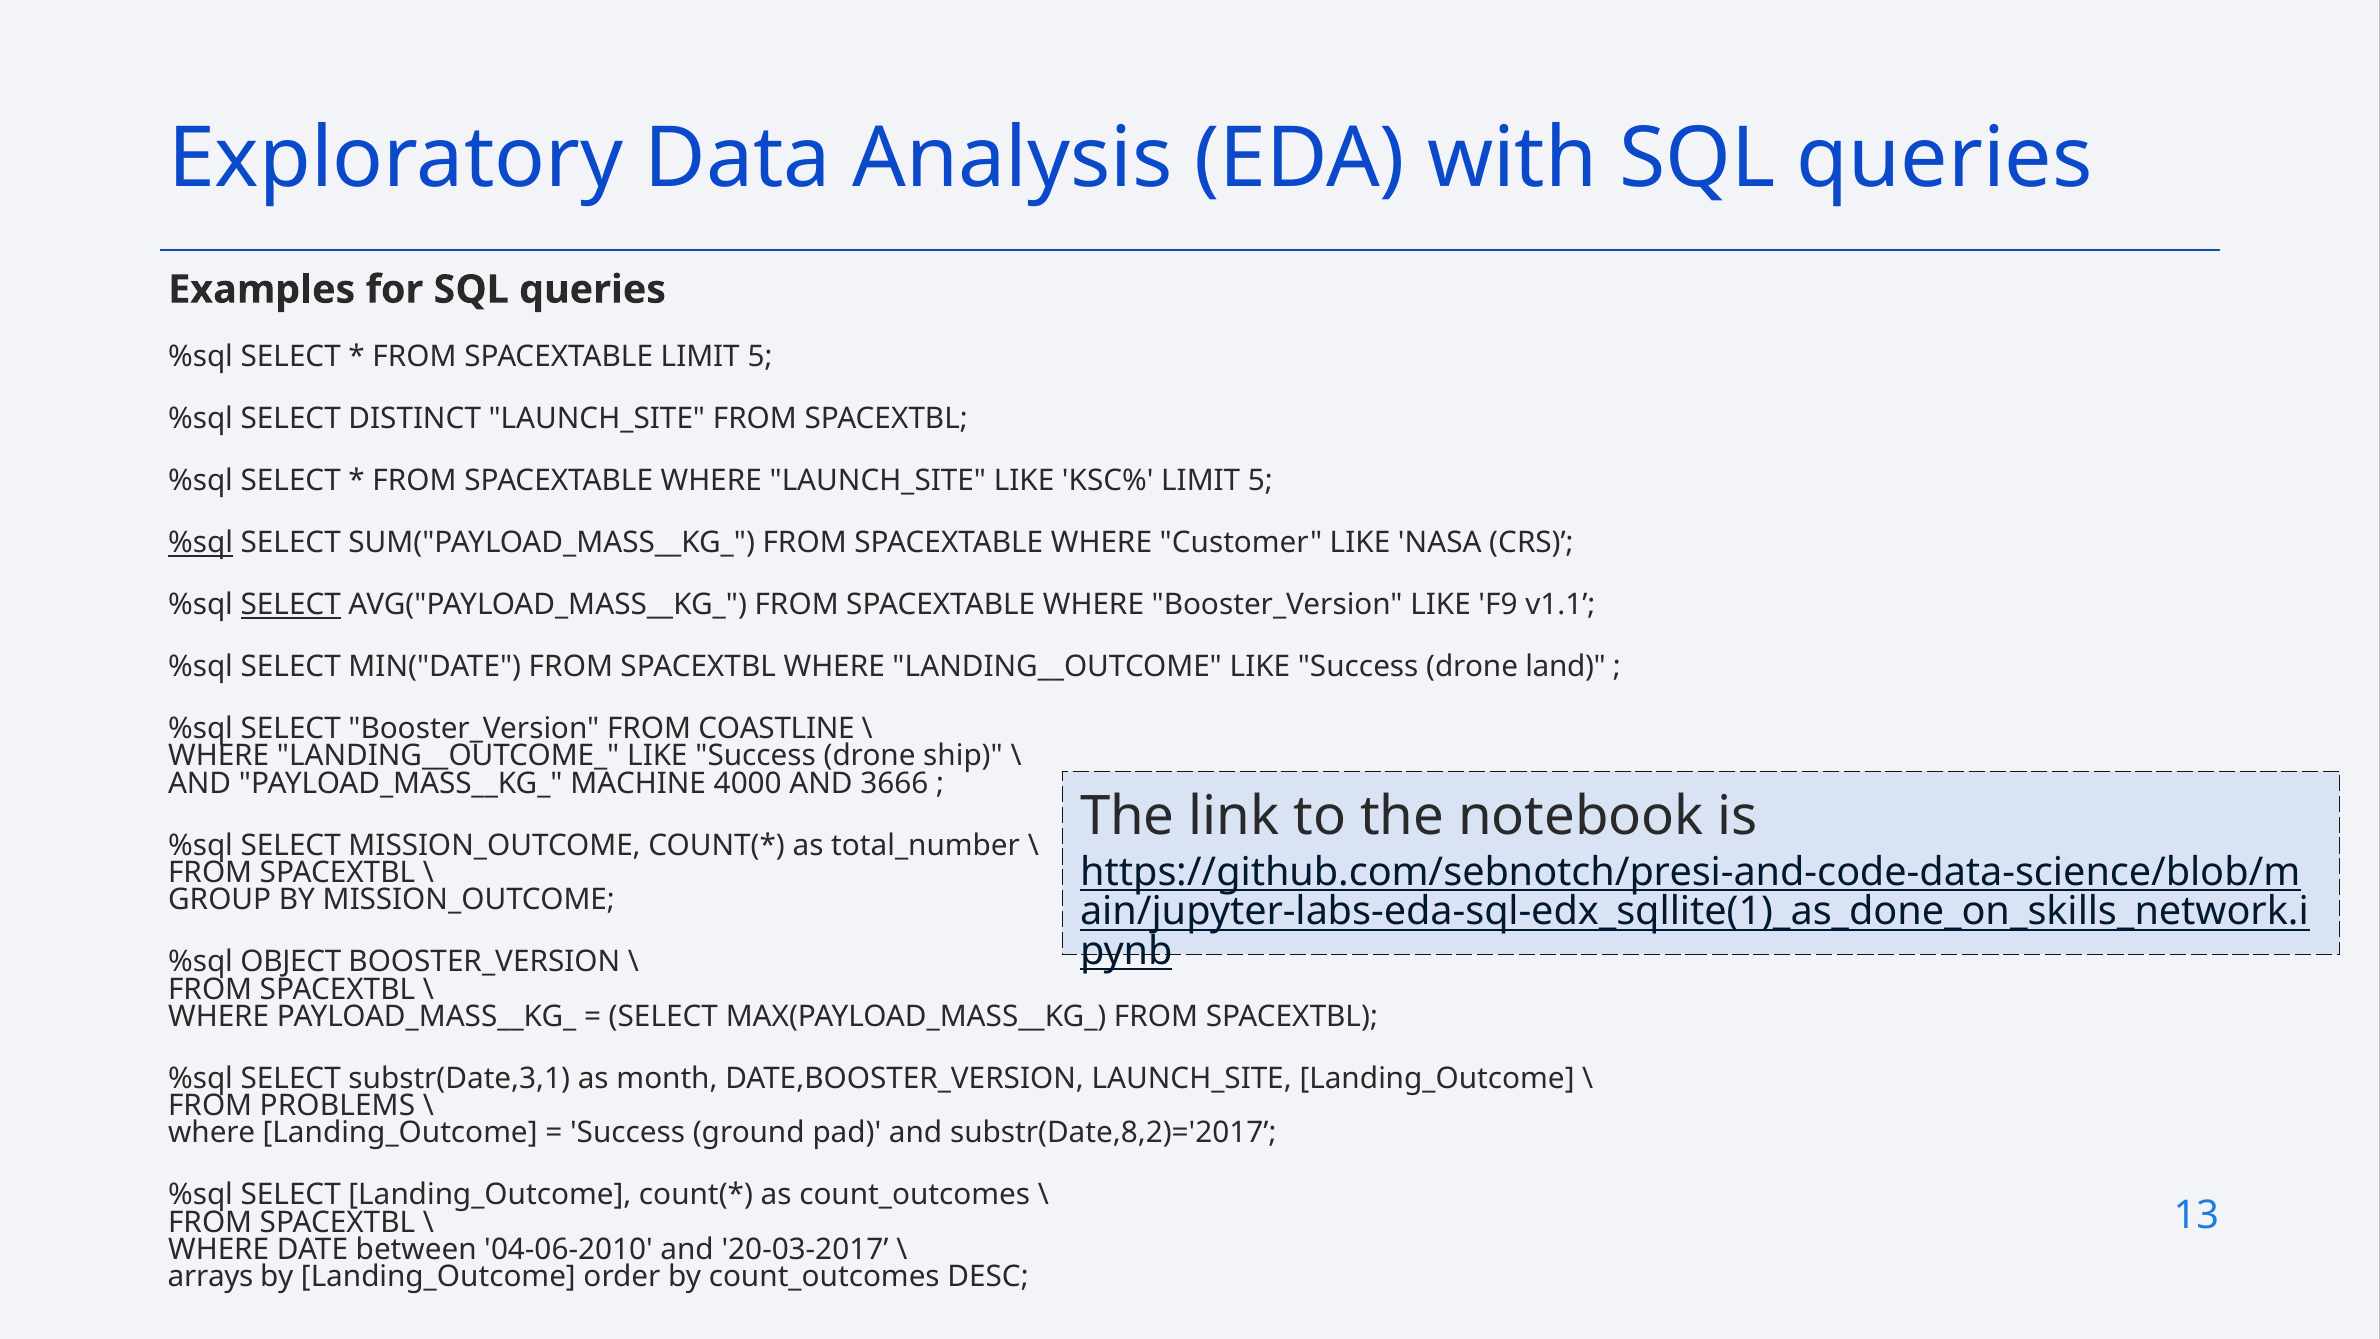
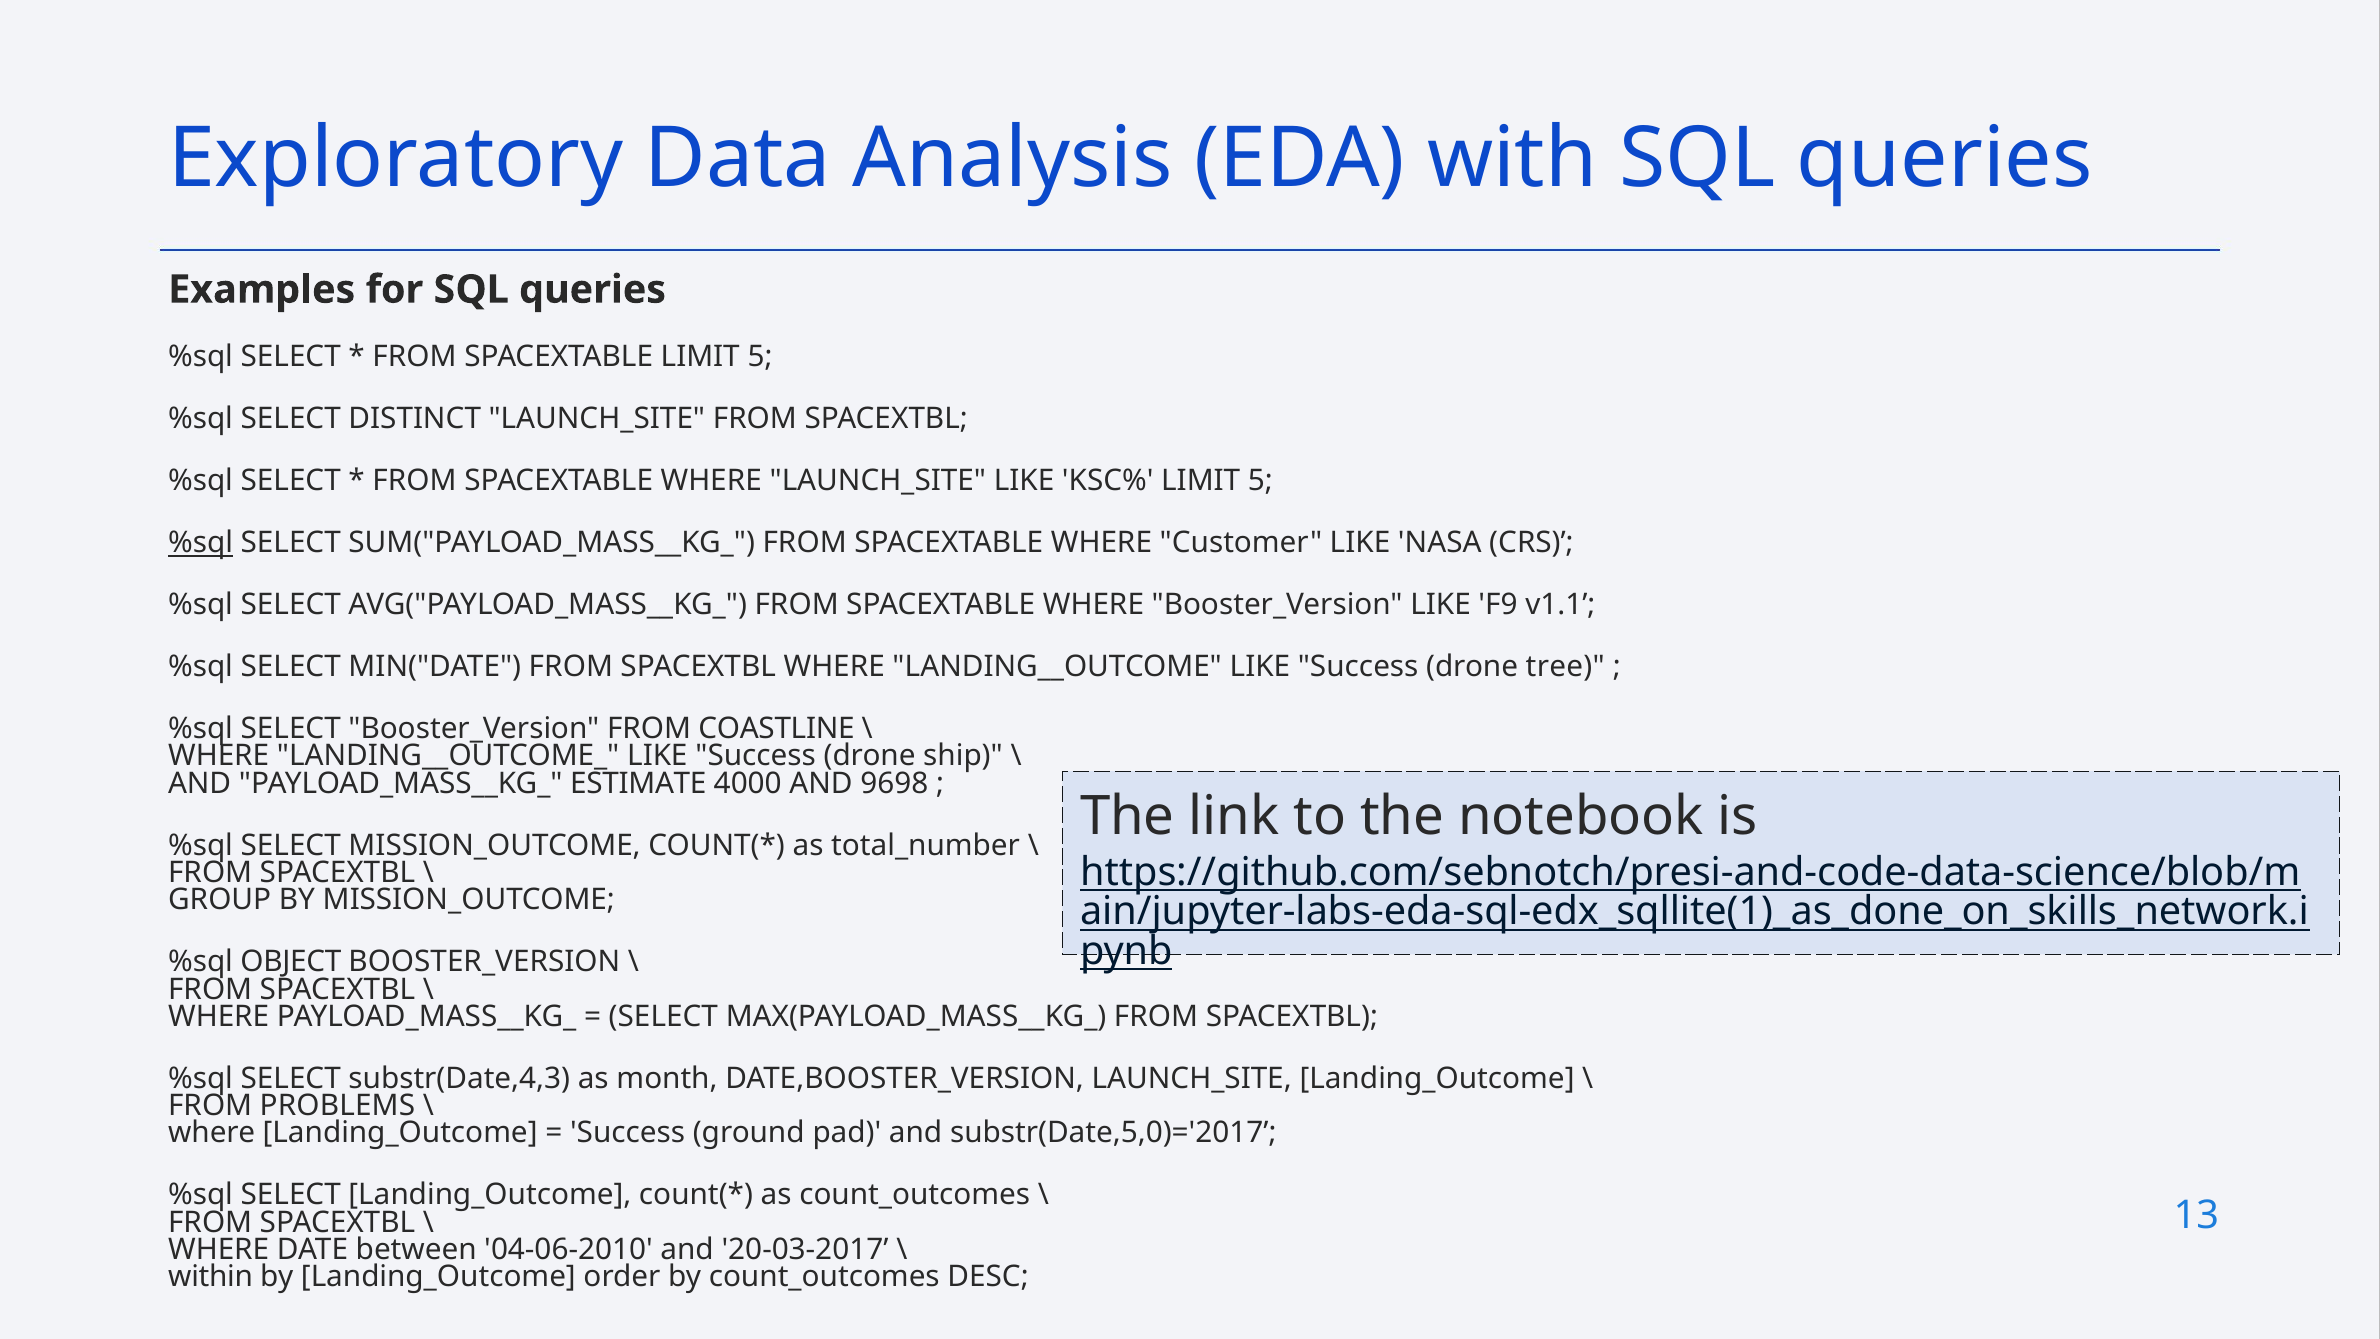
SELECT at (291, 605) underline: present -> none
land: land -> tree
MACHINE: MACHINE -> ESTIMATE
3666: 3666 -> 9698
substr(Date,3,1: substr(Date,3,1 -> substr(Date,4,3
substr(Date,8,2)='2017: substr(Date,8,2)='2017 -> substr(Date,5,0)='2017
arrays: arrays -> within
